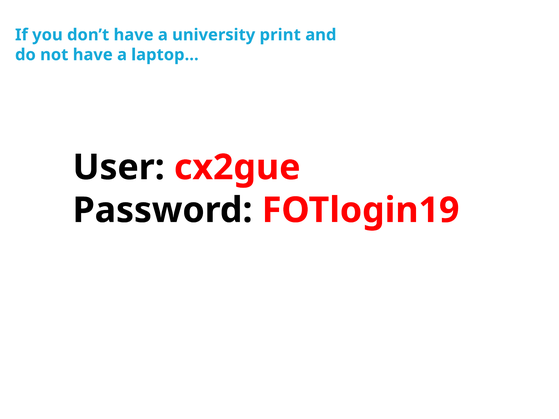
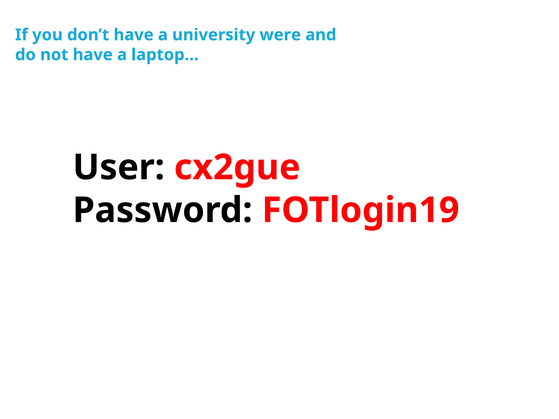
print: print -> were
